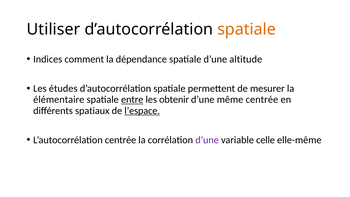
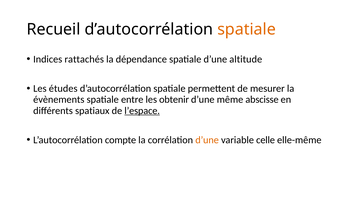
Utiliser: Utiliser -> Recueil
comment: comment -> rattachés
élémentaire: élémentaire -> évènements
entre underline: present -> none
même centrée: centrée -> abscisse
L’autocorrélation centrée: centrée -> compte
d’une at (207, 140) colour: purple -> orange
